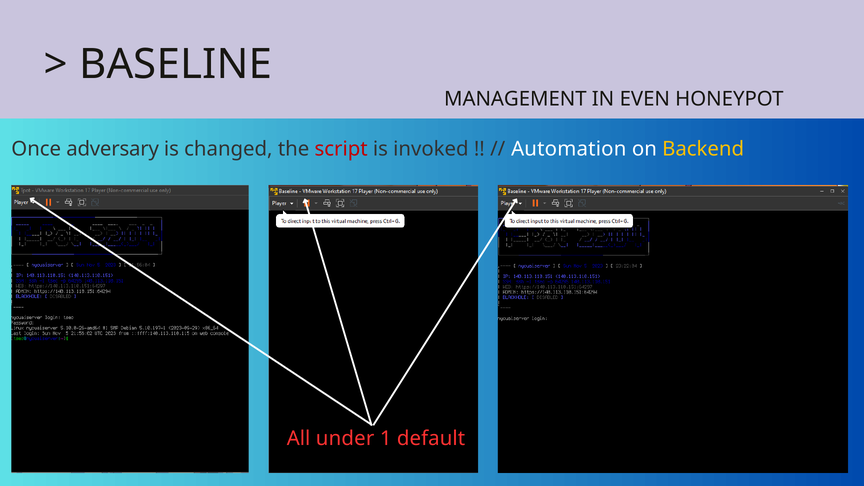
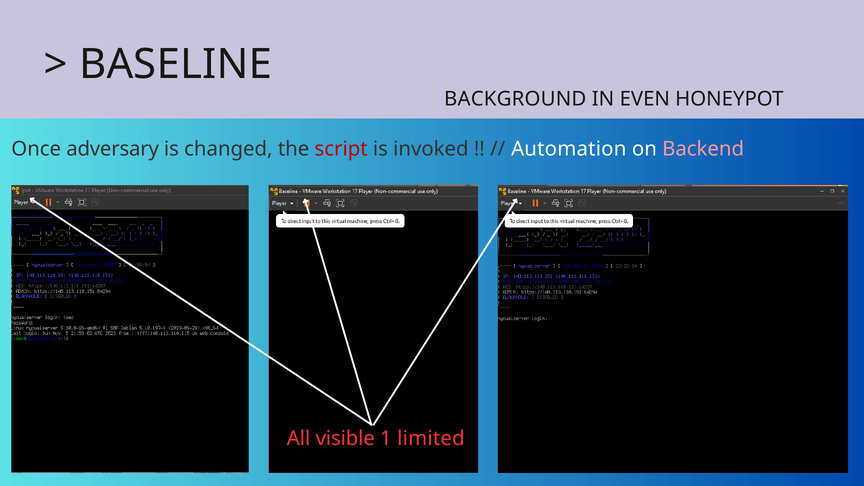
MANAGEMENT: MANAGEMENT -> BACKGROUND
Backend colour: yellow -> pink
under: under -> visible
default: default -> limited
